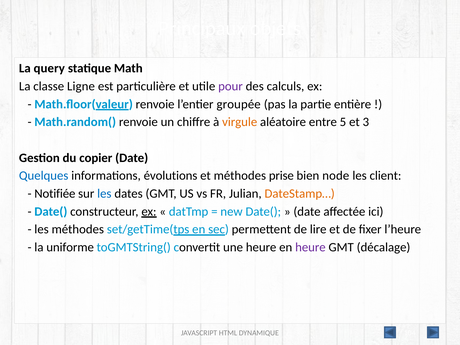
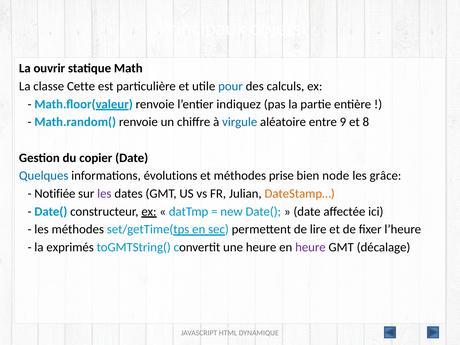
query: query -> ouvrir
Ligne: Ligne -> Cette
pour colour: purple -> blue
groupée: groupée -> indiquez
virgule colour: orange -> blue
5: 5 -> 9
3: 3 -> 8
client: client -> grâce
les at (104, 194) colour: blue -> purple
uniforme: uniforme -> exprimés
